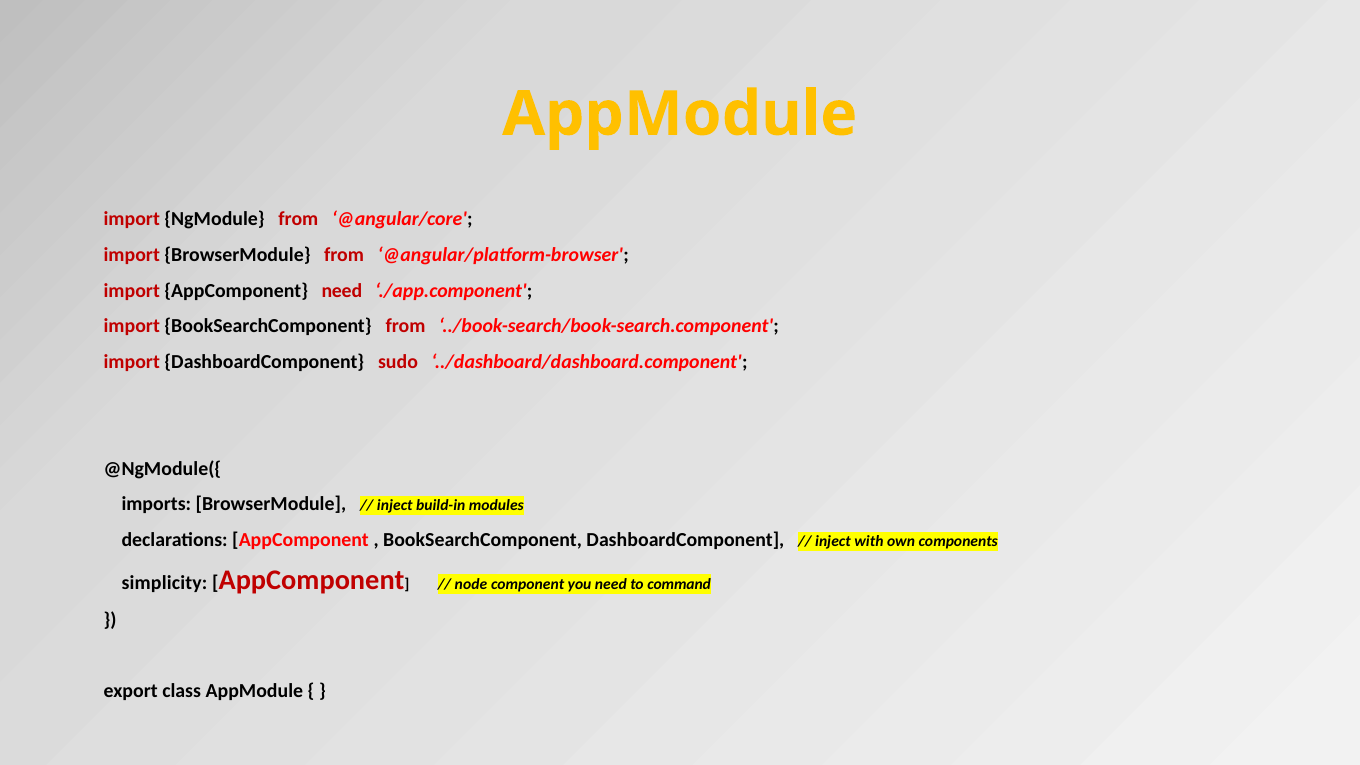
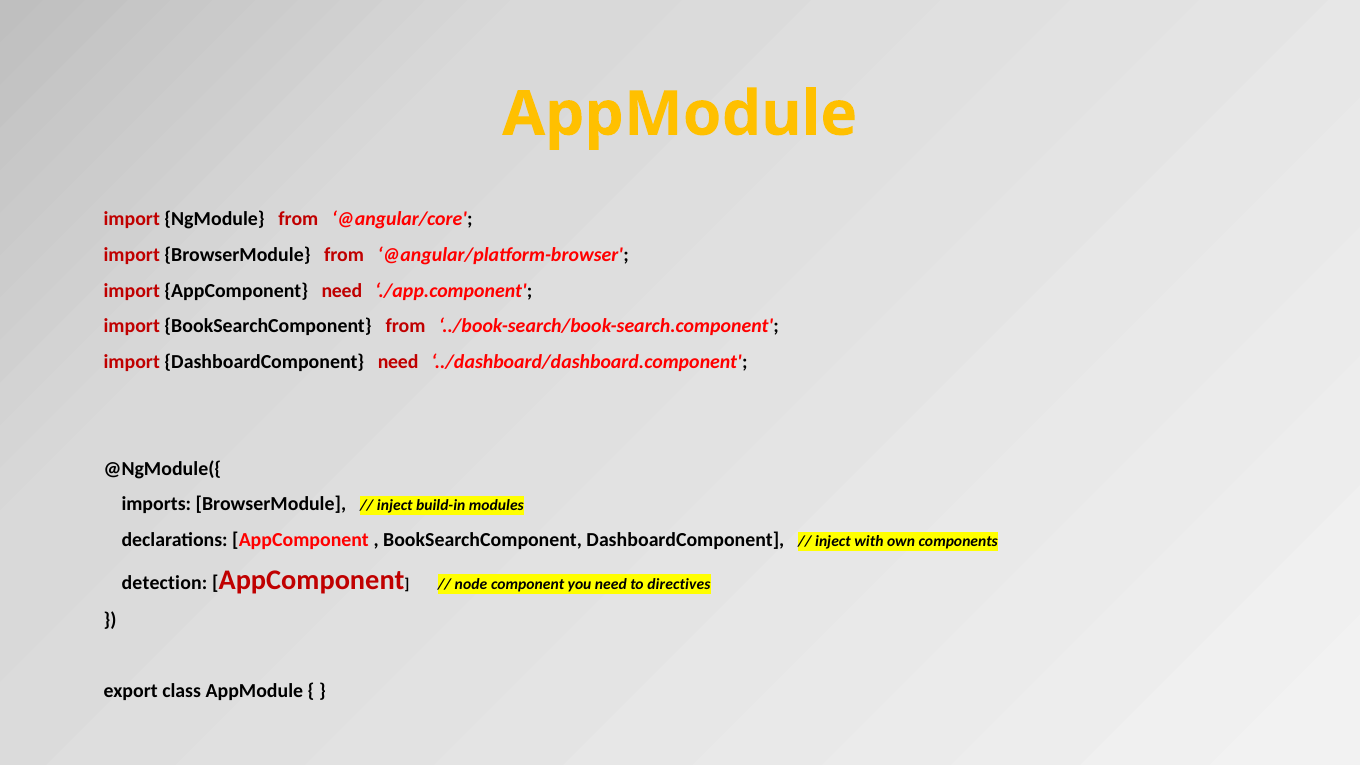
DashboardComponent sudo: sudo -> need
simplicity: simplicity -> detection
command: command -> directives
